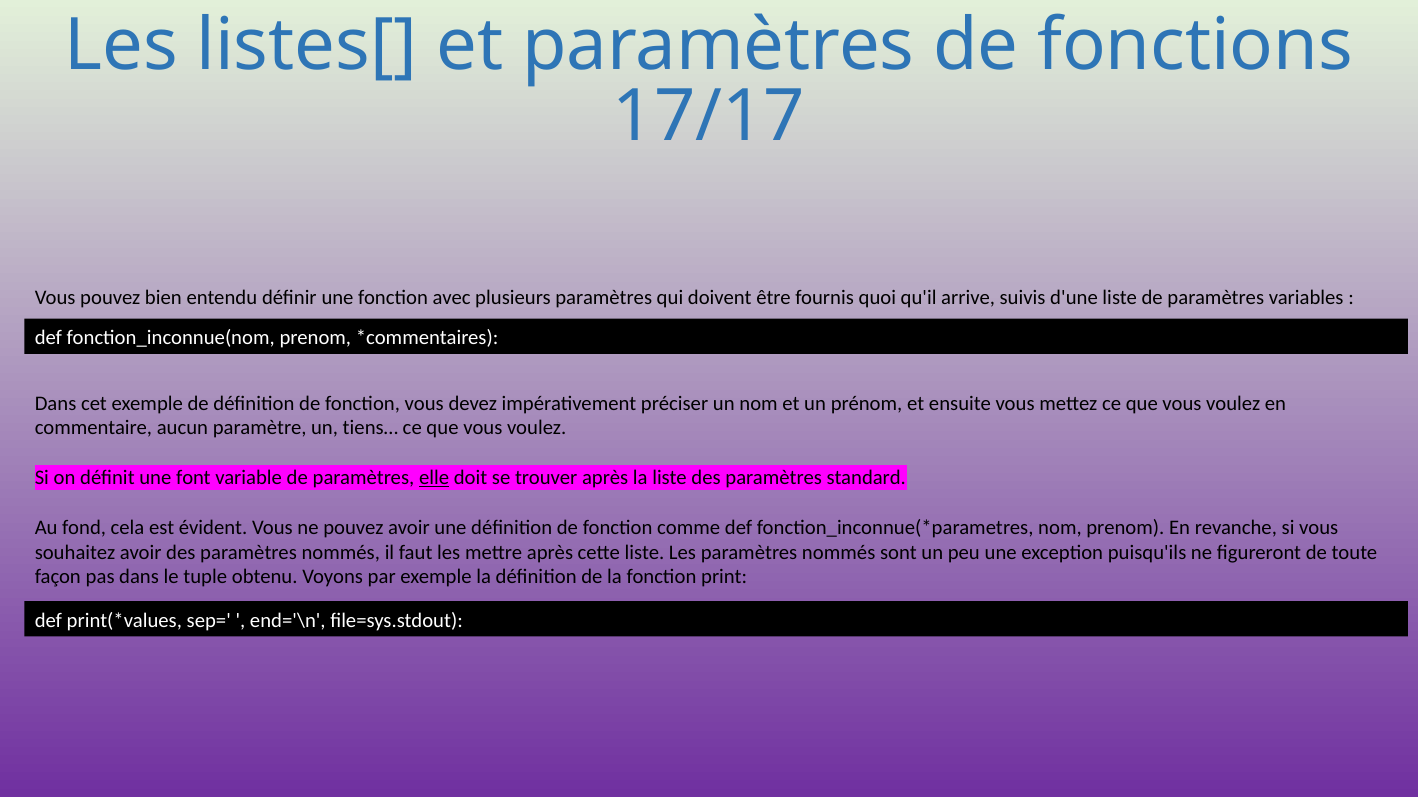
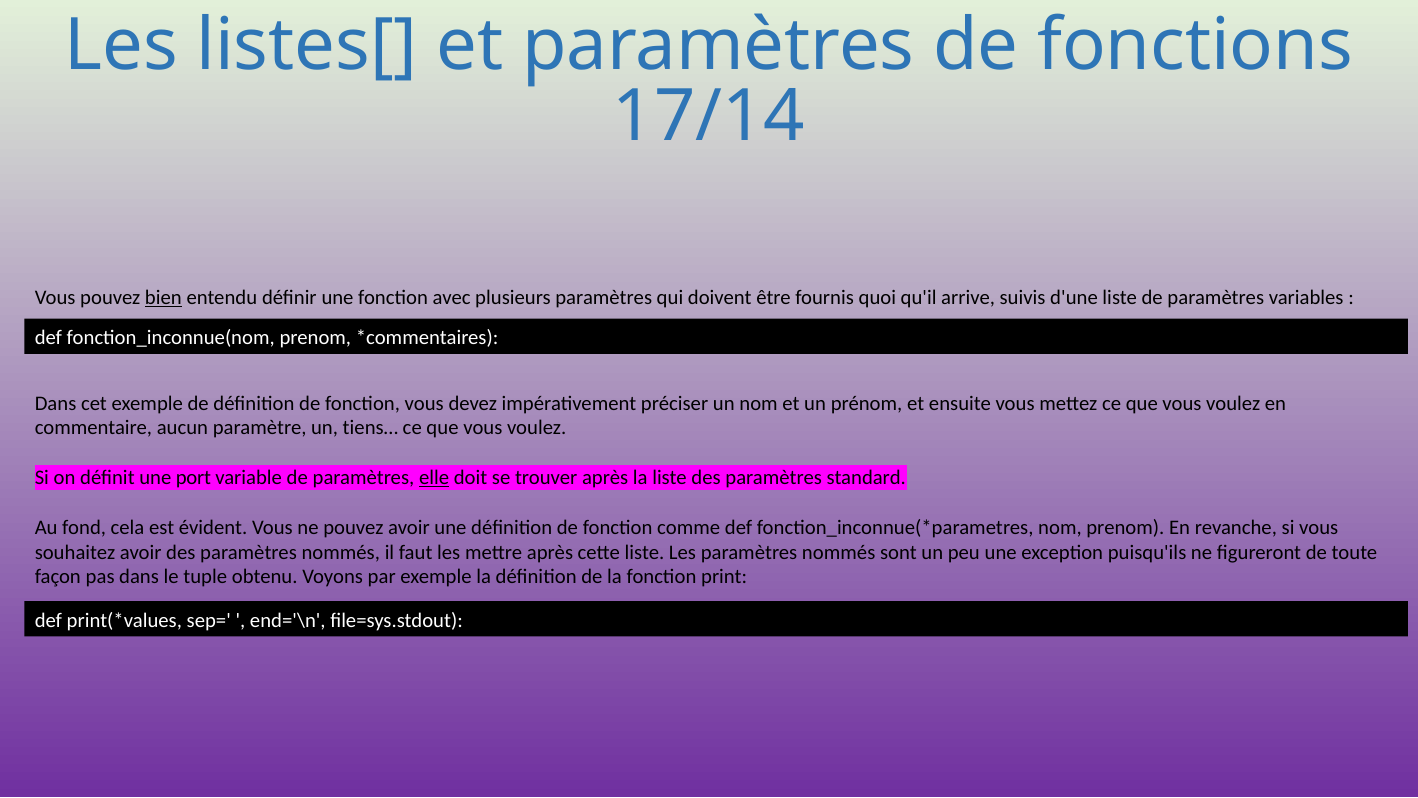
17/17: 17/17 -> 17/14
bien underline: none -> present
font: font -> port
